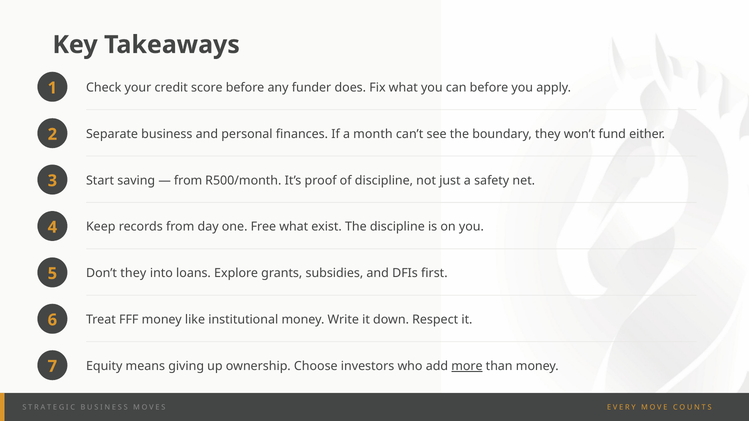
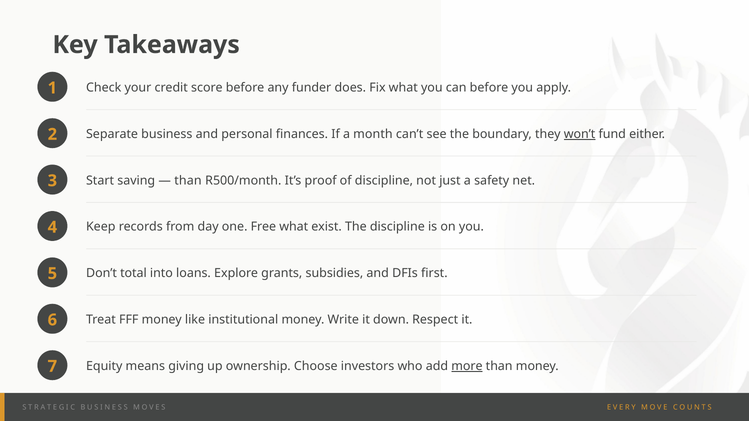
won’t underline: none -> present
from at (188, 181): from -> than
Don’t they: they -> total
